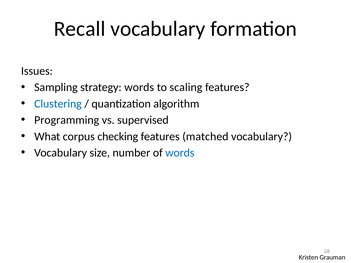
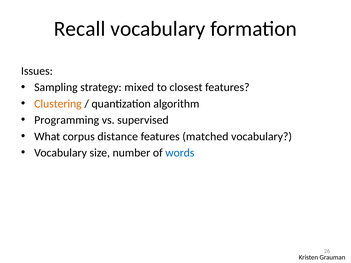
strategy words: words -> mixed
scaling: scaling -> closest
Clustering colour: blue -> orange
checking: checking -> distance
